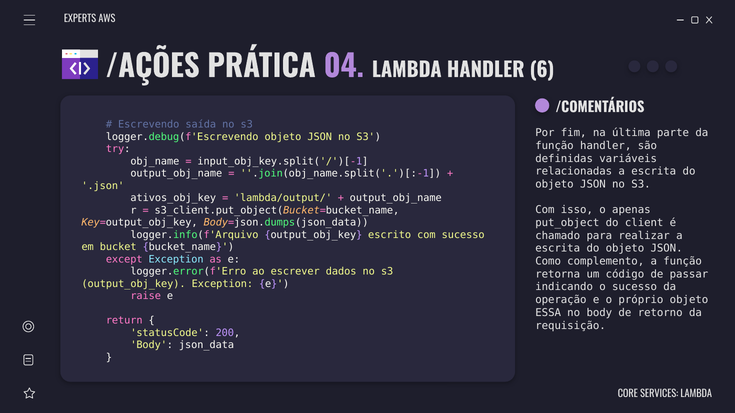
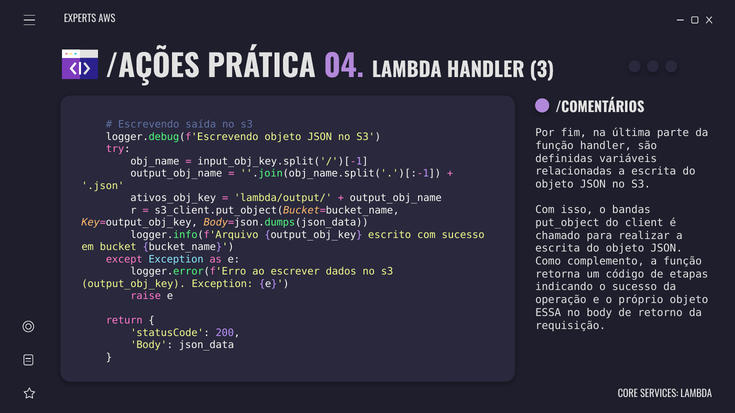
6: 6 -> 3
apenas: apenas -> bandas
passar: passar -> etapas
